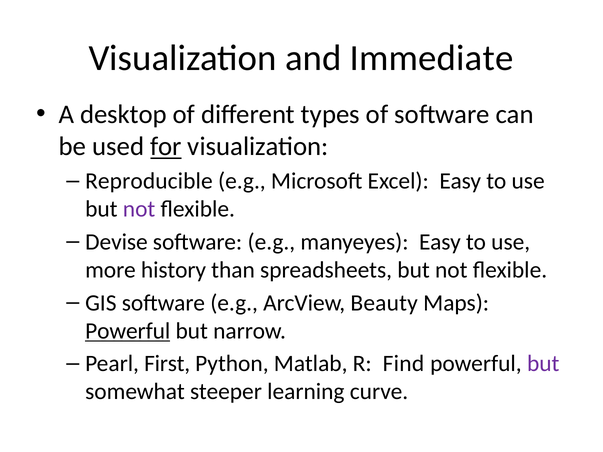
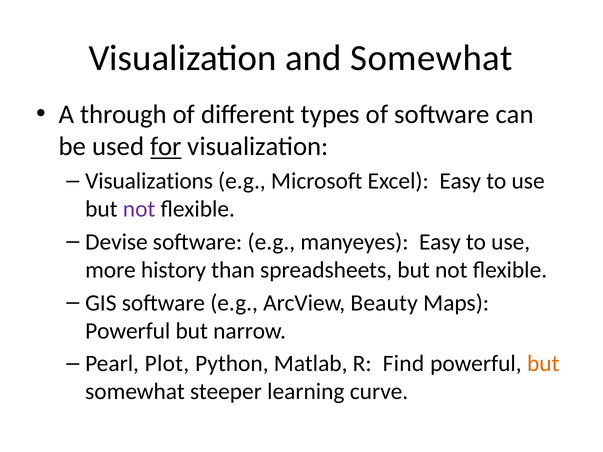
and Immediate: Immediate -> Somewhat
desktop: desktop -> through
Reproducible: Reproducible -> Visualizations
Powerful at (128, 331) underline: present -> none
First: First -> Plot
but at (543, 364) colour: purple -> orange
